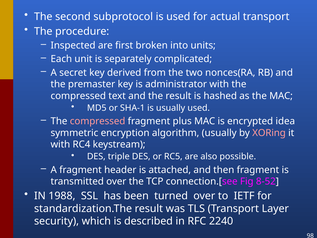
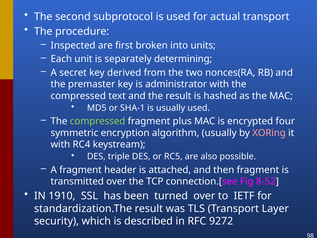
complicated: complicated -> determining
compressed at (98, 121) colour: pink -> light green
idea: idea -> four
1988: 1988 -> 1910
2240: 2240 -> 9272
